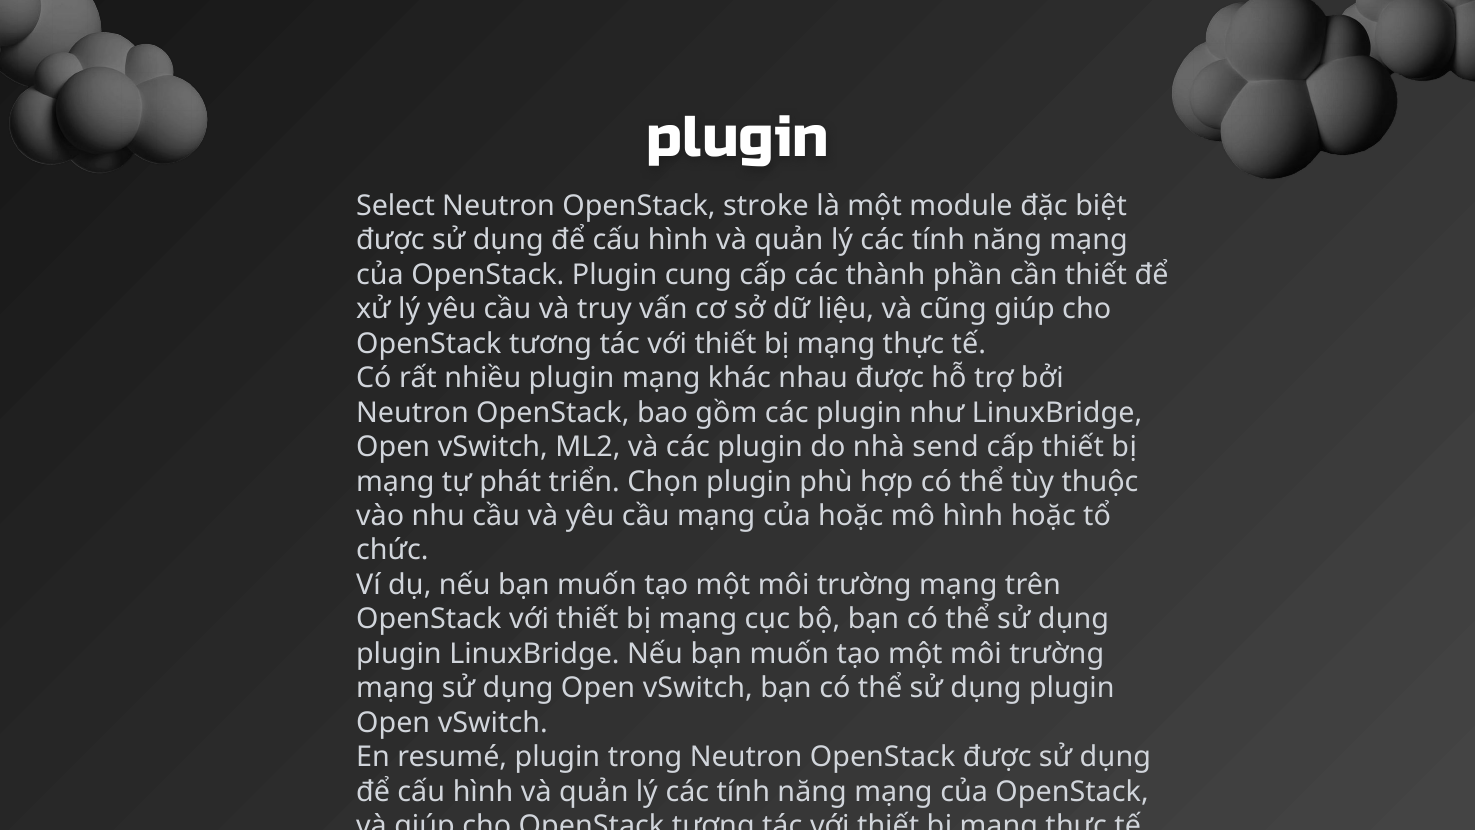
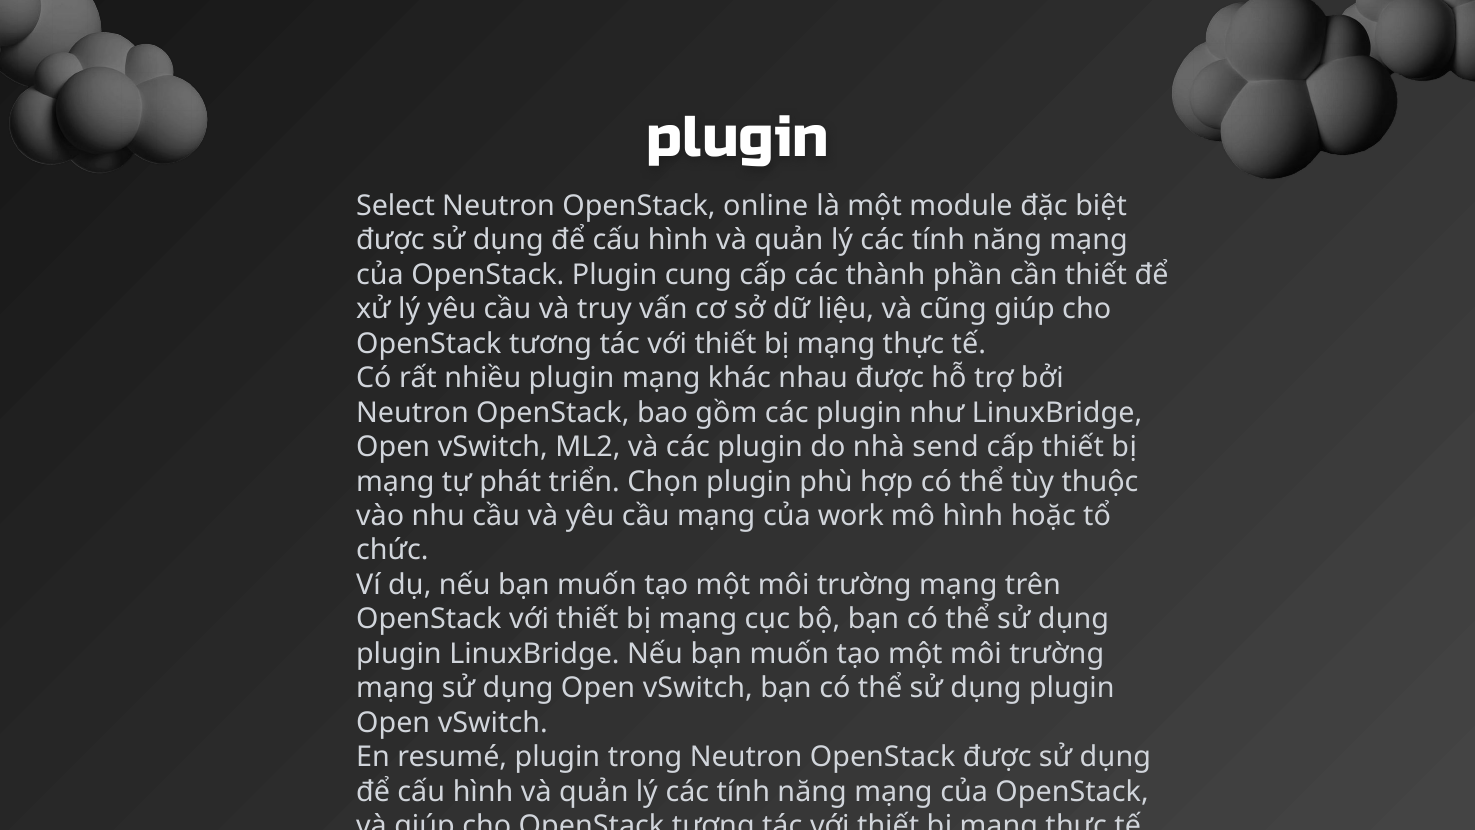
stroke: stroke -> online
của hoặc: hoặc -> work
